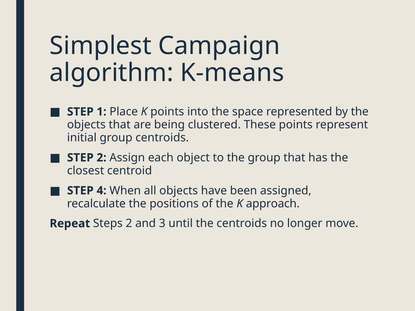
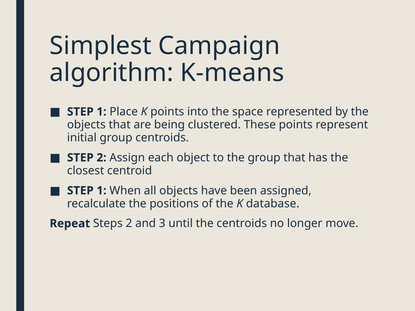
4 at (102, 191): 4 -> 1
approach: approach -> database
